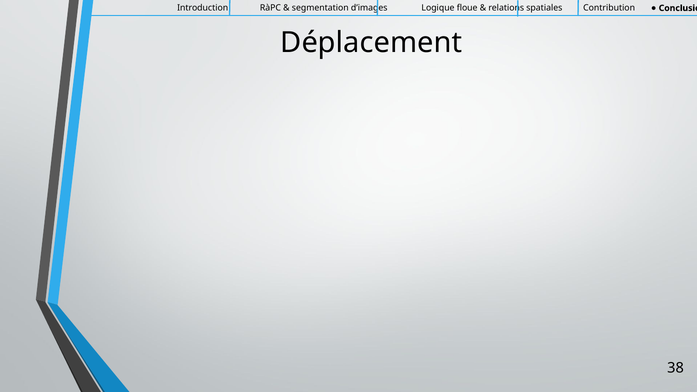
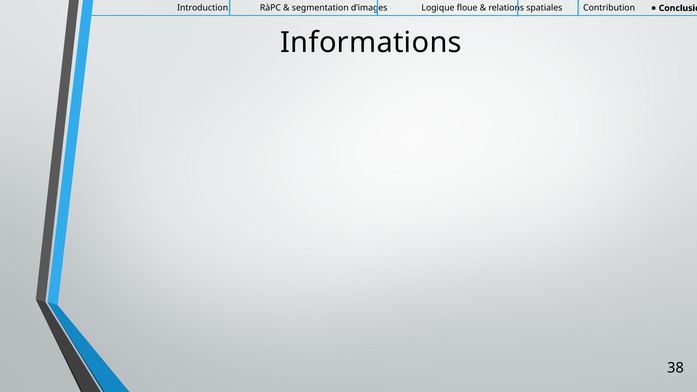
Déplacement: Déplacement -> Informations
